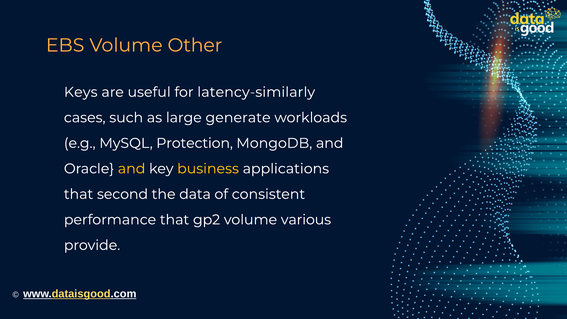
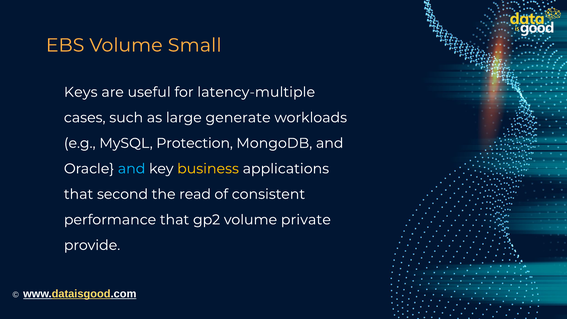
Other: Other -> Small
latency-similarly: latency-similarly -> latency-multiple
and at (132, 169) colour: yellow -> light blue
data: data -> read
various: various -> private
